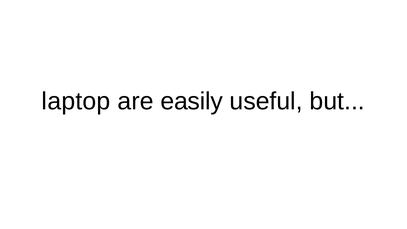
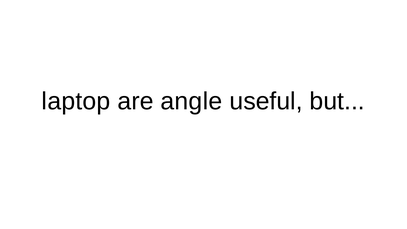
easily: easily -> angle
